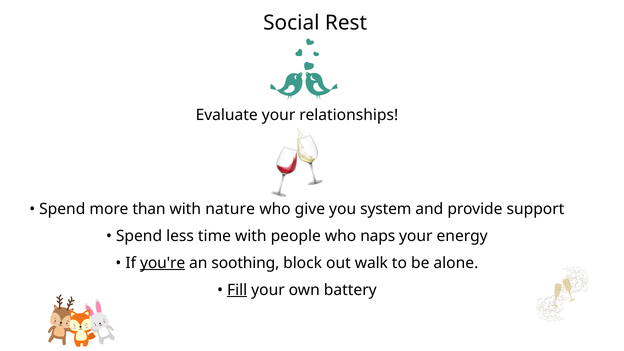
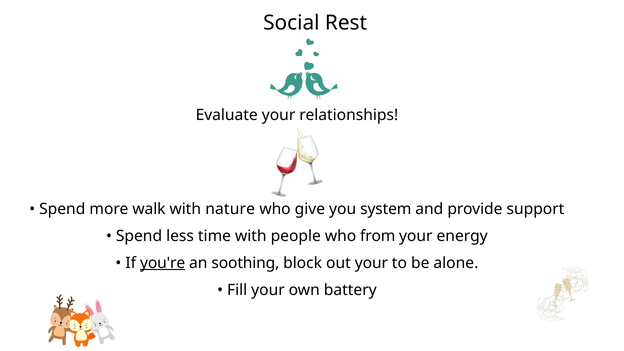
than: than -> walk
naps: naps -> from
out walk: walk -> your
Fill underline: present -> none
